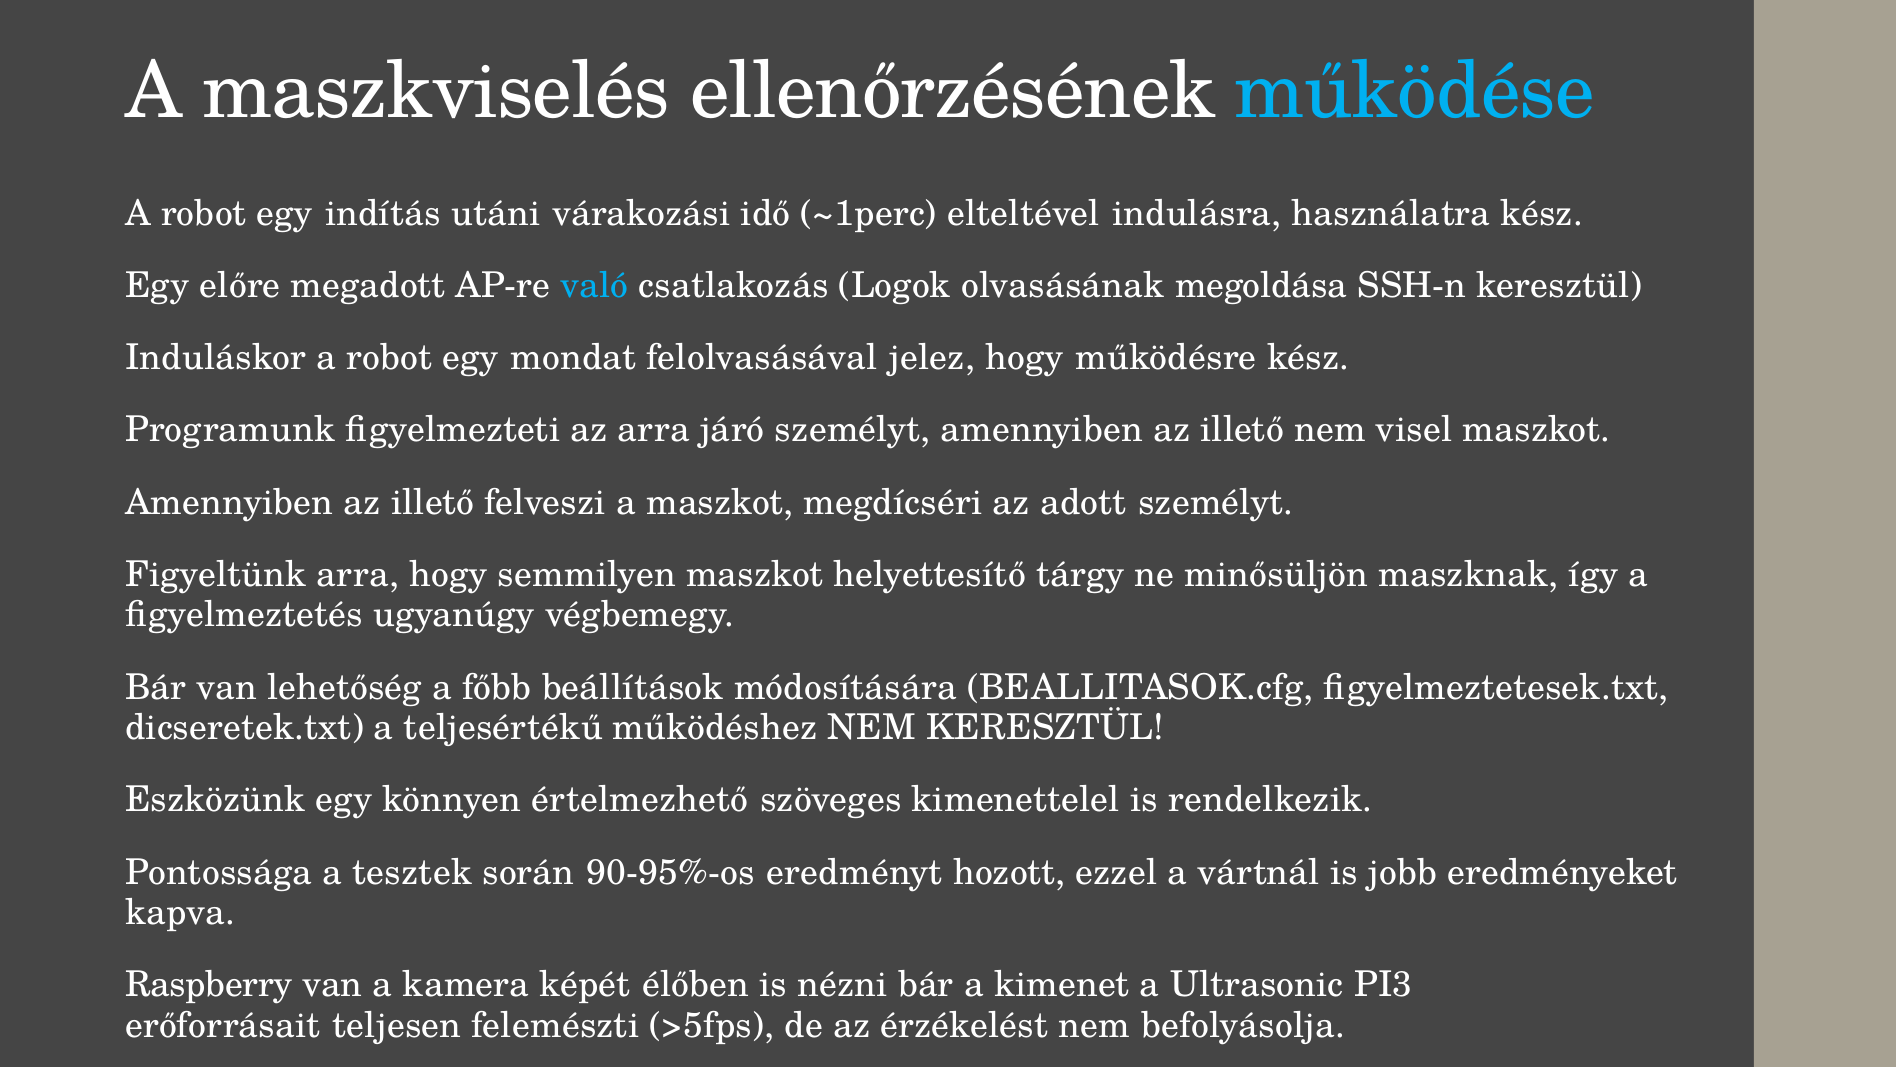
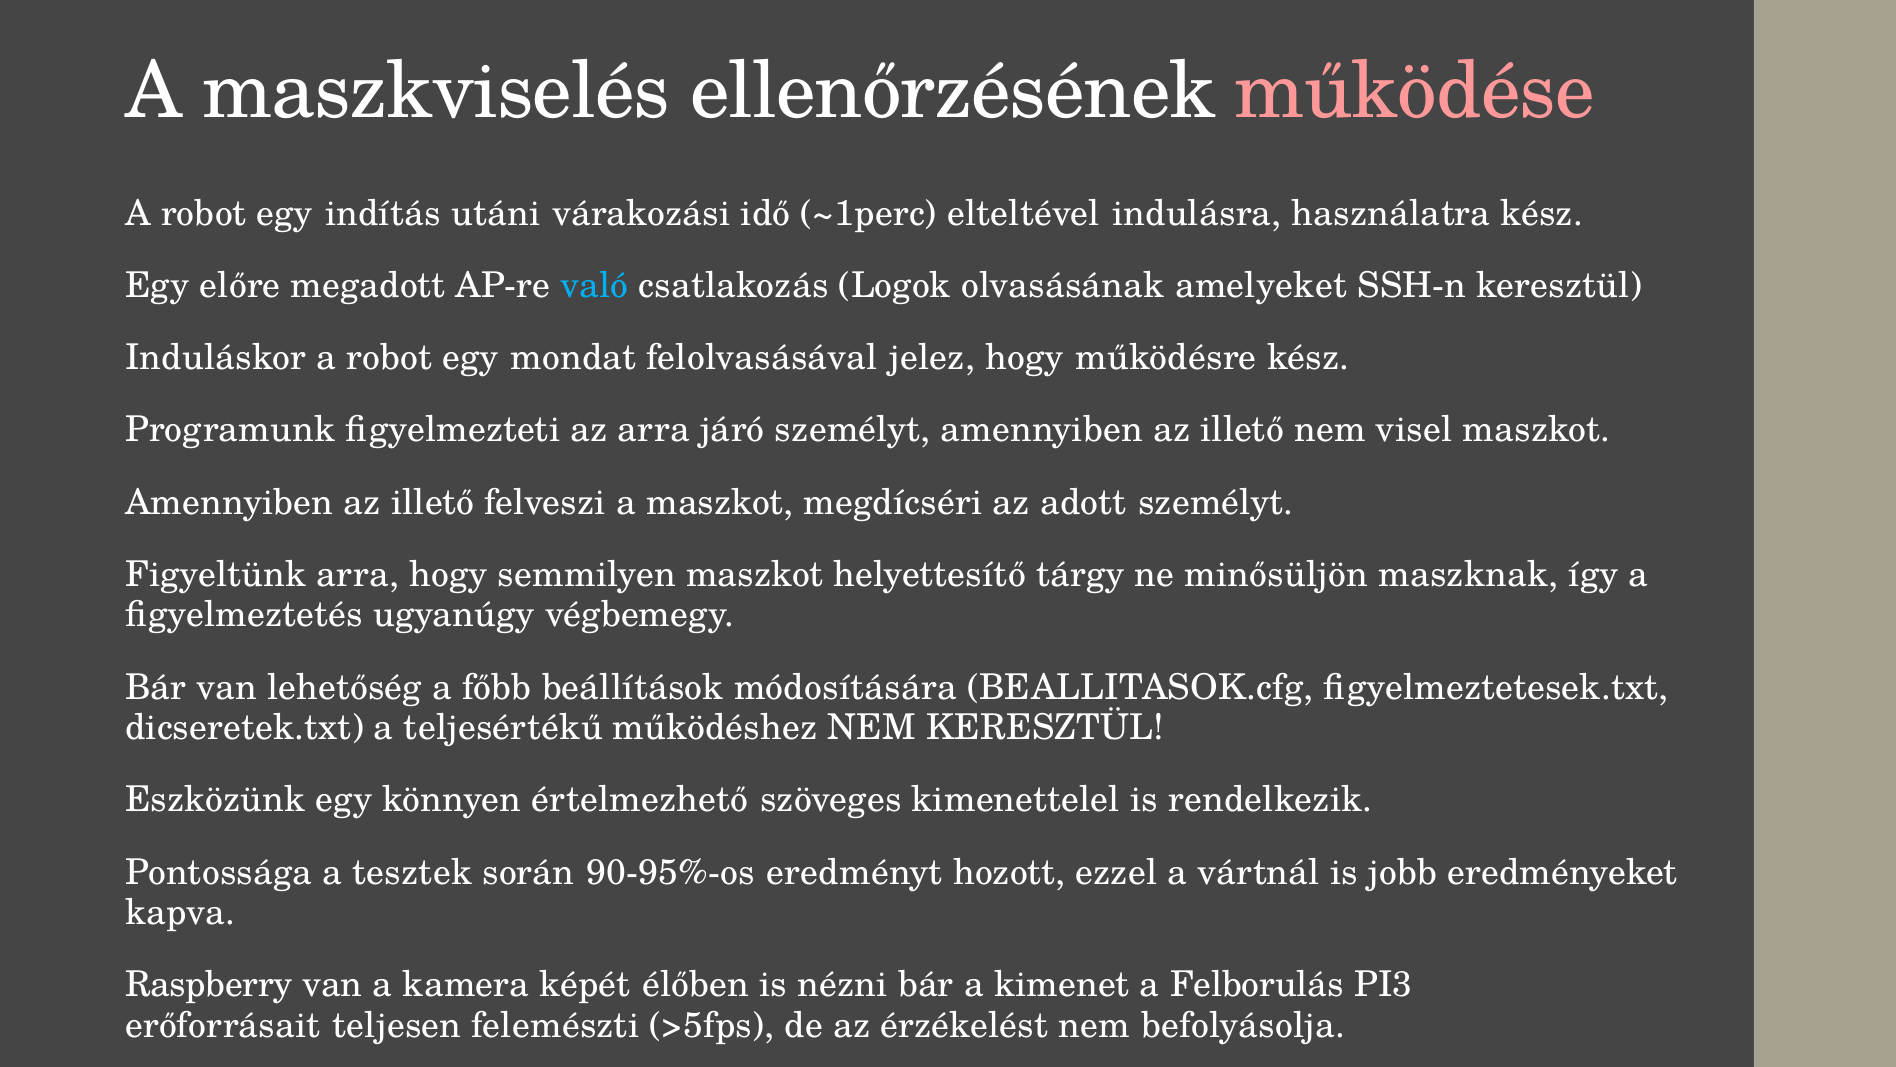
működése colour: light blue -> pink
megoldása: megoldása -> amelyeket
Ultrasonic: Ultrasonic -> Felborulás
